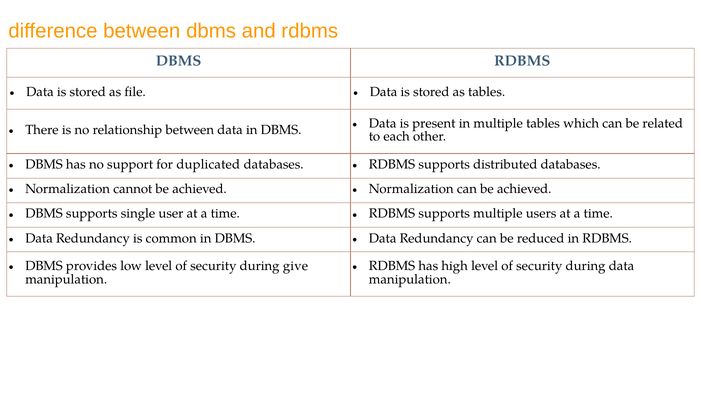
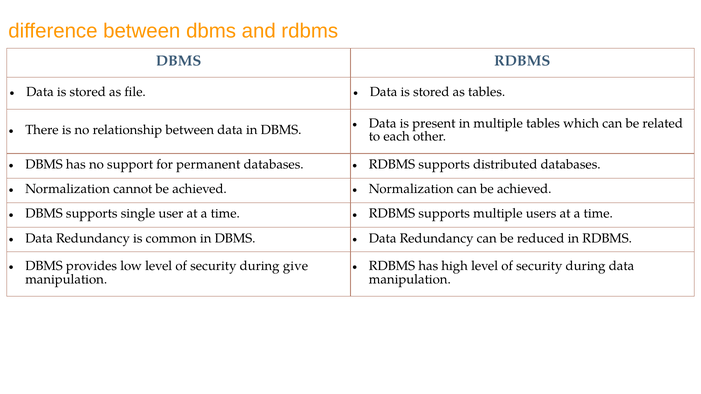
duplicated: duplicated -> permanent
